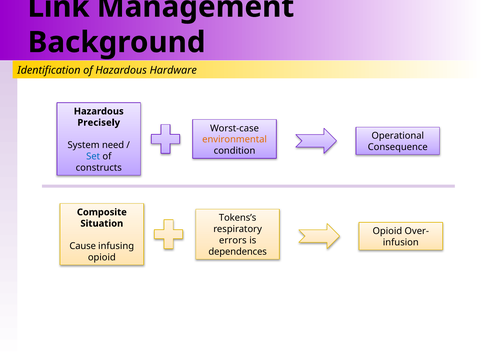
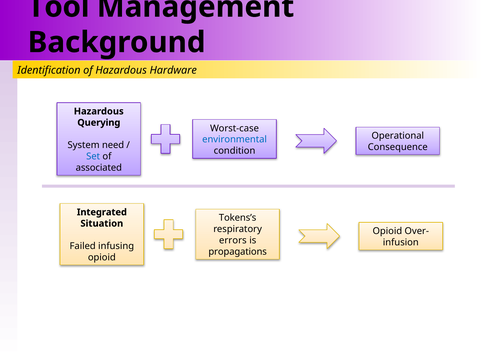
Link: Link -> Tool
Precisely: Precisely -> Querying
environmental colour: orange -> blue
constructs: constructs -> associated
Composite: Composite -> Integrated
Cause: Cause -> Failed
dependences: dependences -> propagations
